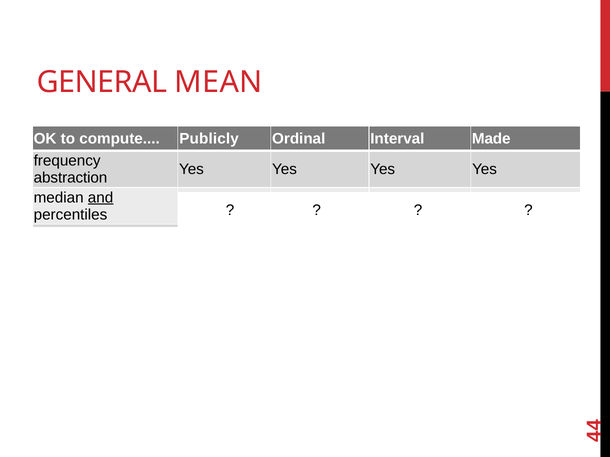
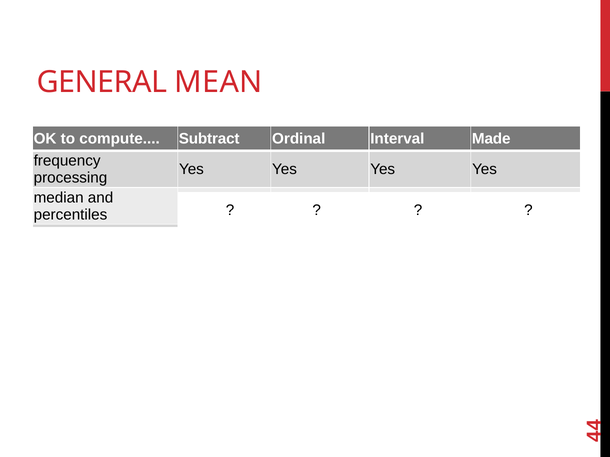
compute Publicly: Publicly -> Subtract
abstraction: abstraction -> processing
and underline: present -> none
